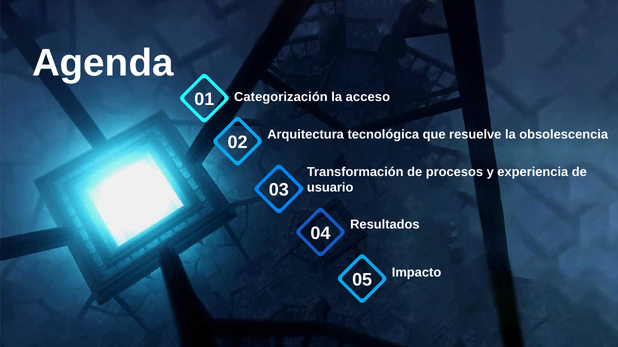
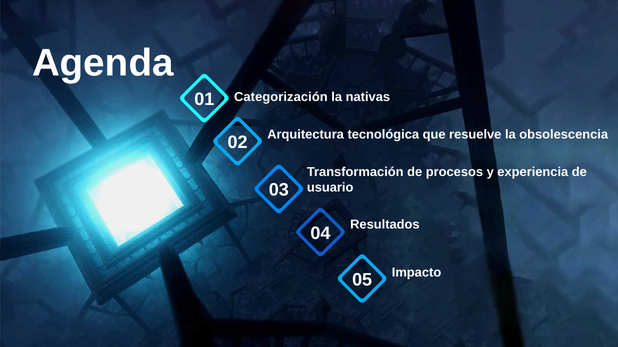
acceso: acceso -> nativas
